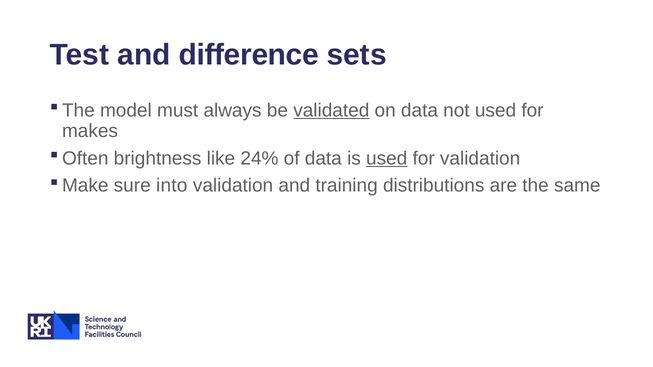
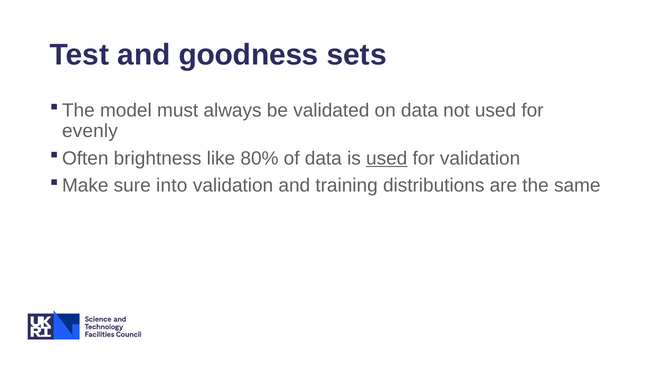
difference: difference -> goodness
validated underline: present -> none
makes: makes -> evenly
24%: 24% -> 80%
